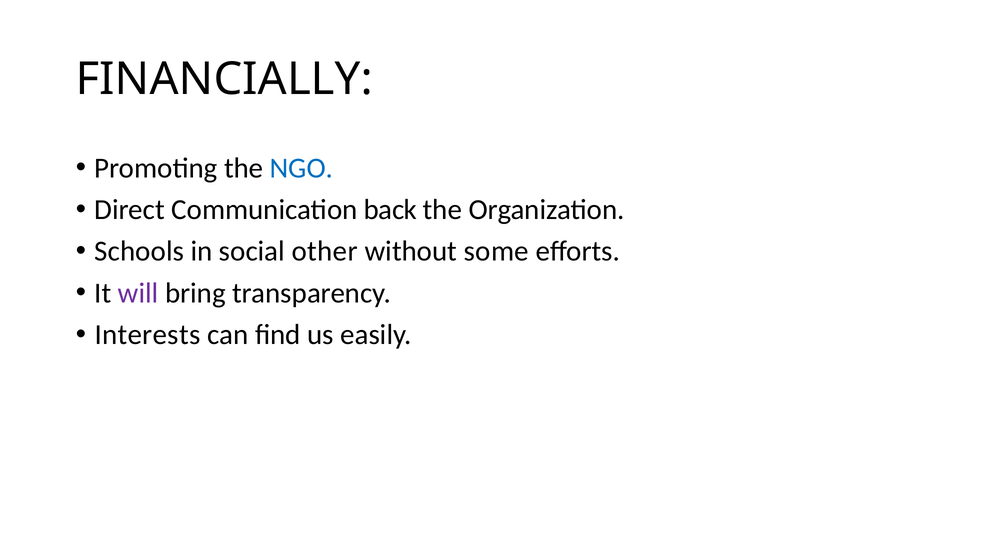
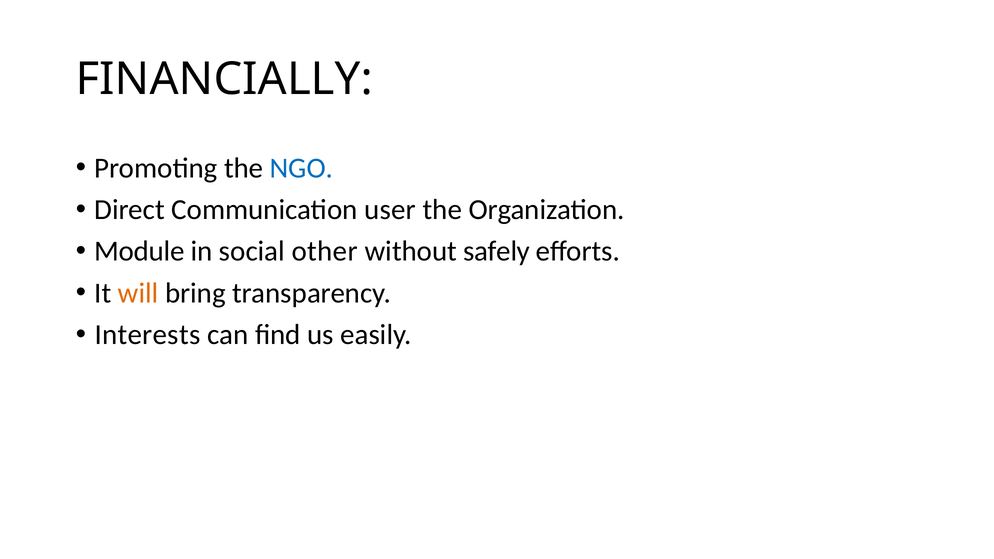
back: back -> user
Schools: Schools -> Module
some: some -> safely
will colour: purple -> orange
